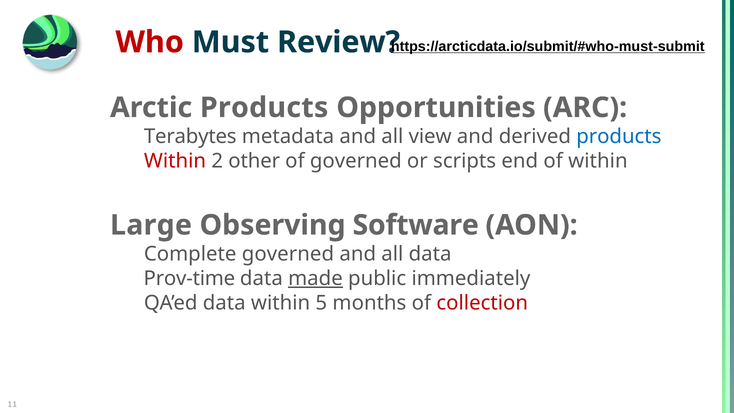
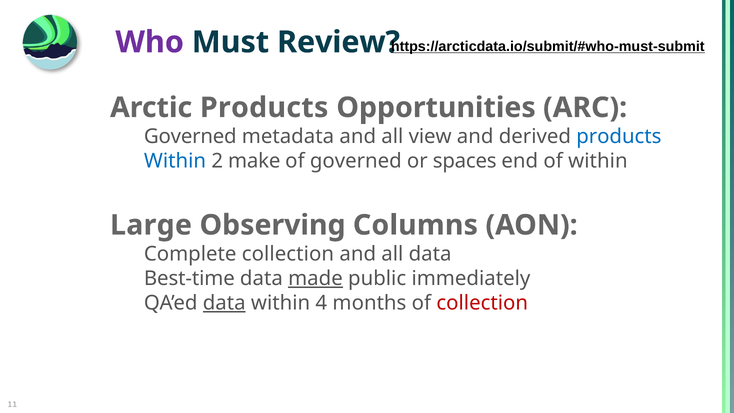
Who colour: red -> purple
Terabytes at (190, 136): Terabytes -> Governed
Within at (175, 161) colour: red -> blue
other: other -> make
scripts: scripts -> spaces
Software: Software -> Columns
Complete governed: governed -> collection
Prov-time: Prov-time -> Best-time
data at (224, 303) underline: none -> present
5: 5 -> 4
